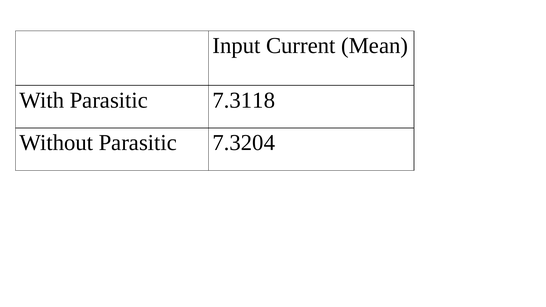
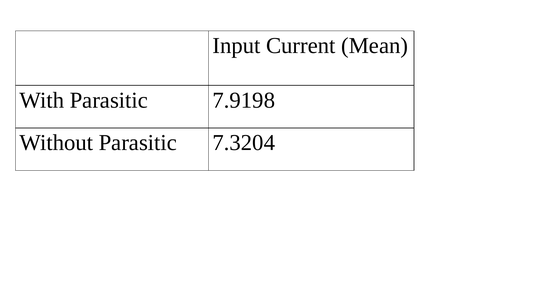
7.3118: 7.3118 -> 7.9198
